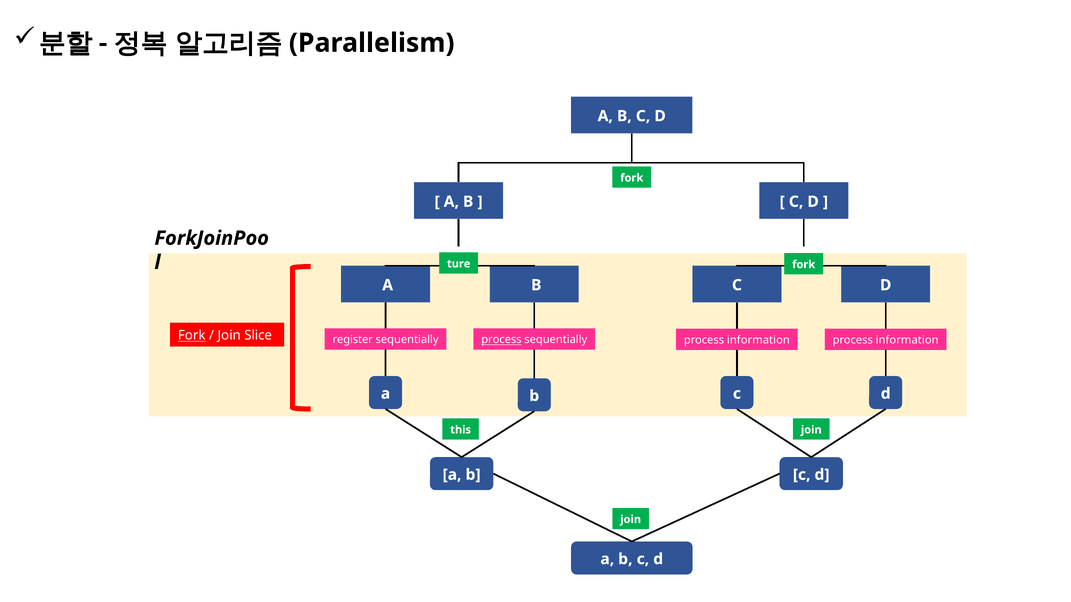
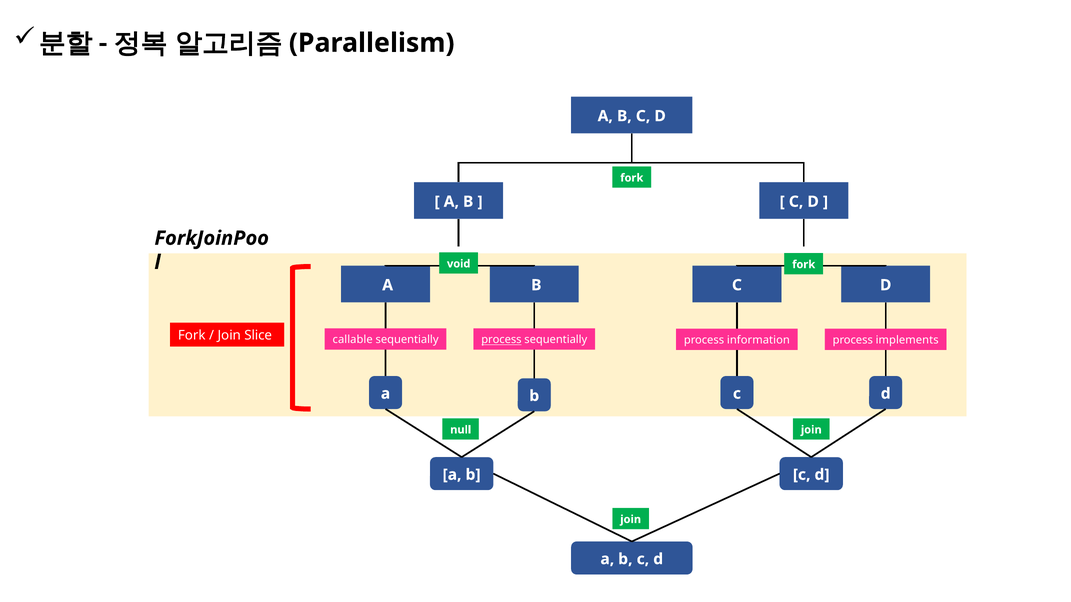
ture: ture -> void
Fork at (192, 336) underline: present -> none
register: register -> callable
information at (907, 340): information -> implements
this: this -> null
